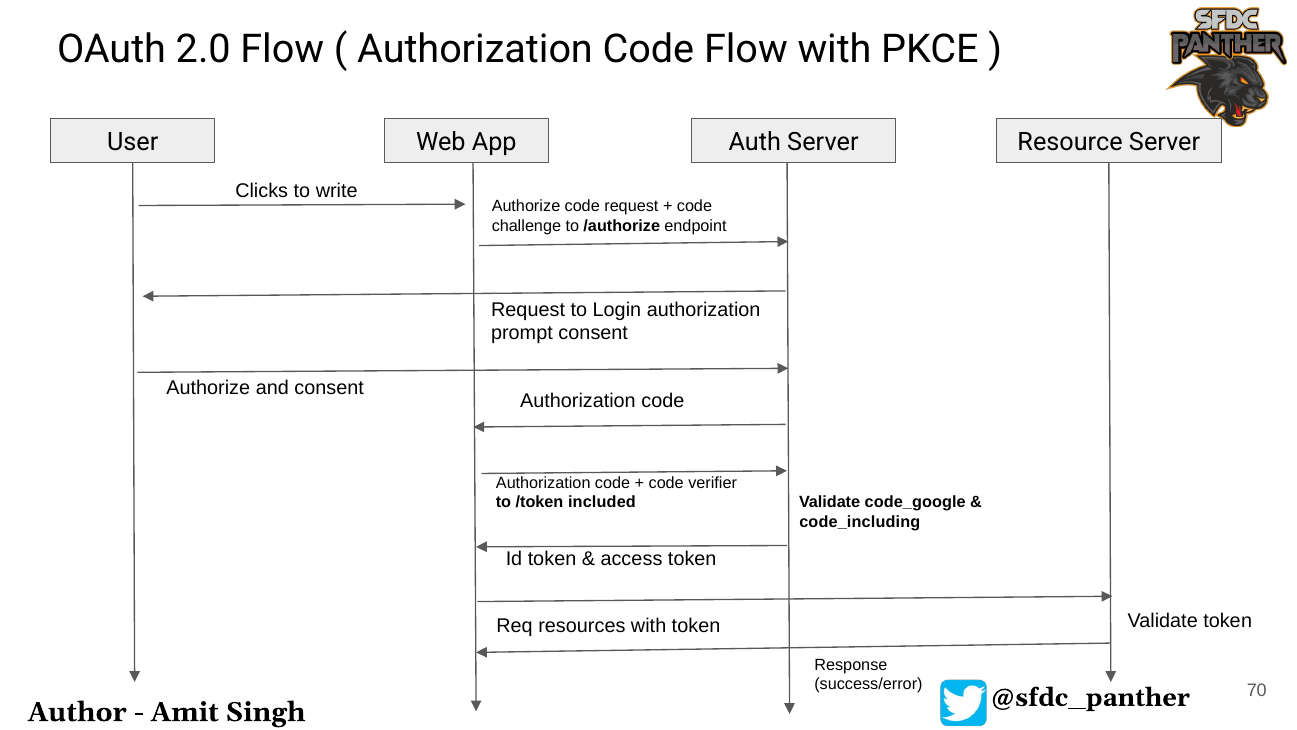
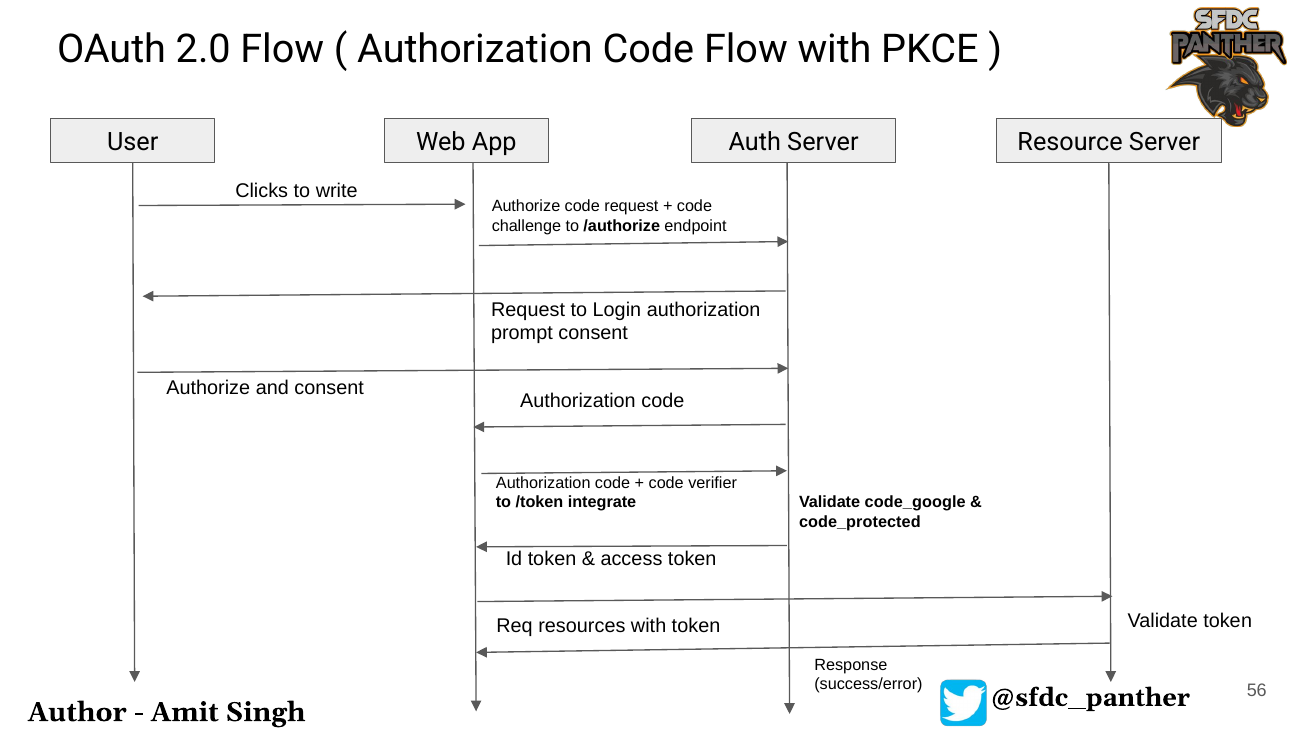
included: included -> integrate
code_including: code_including -> code_protected
70: 70 -> 56
